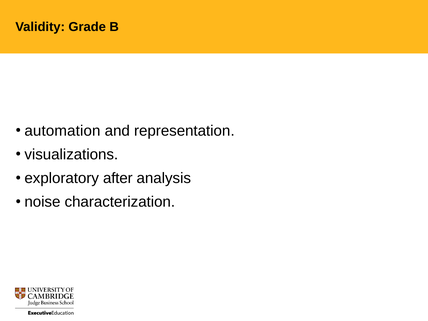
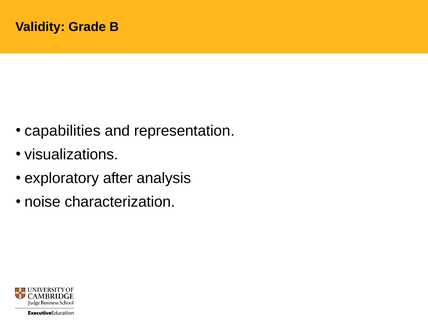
automation: automation -> capabilities
